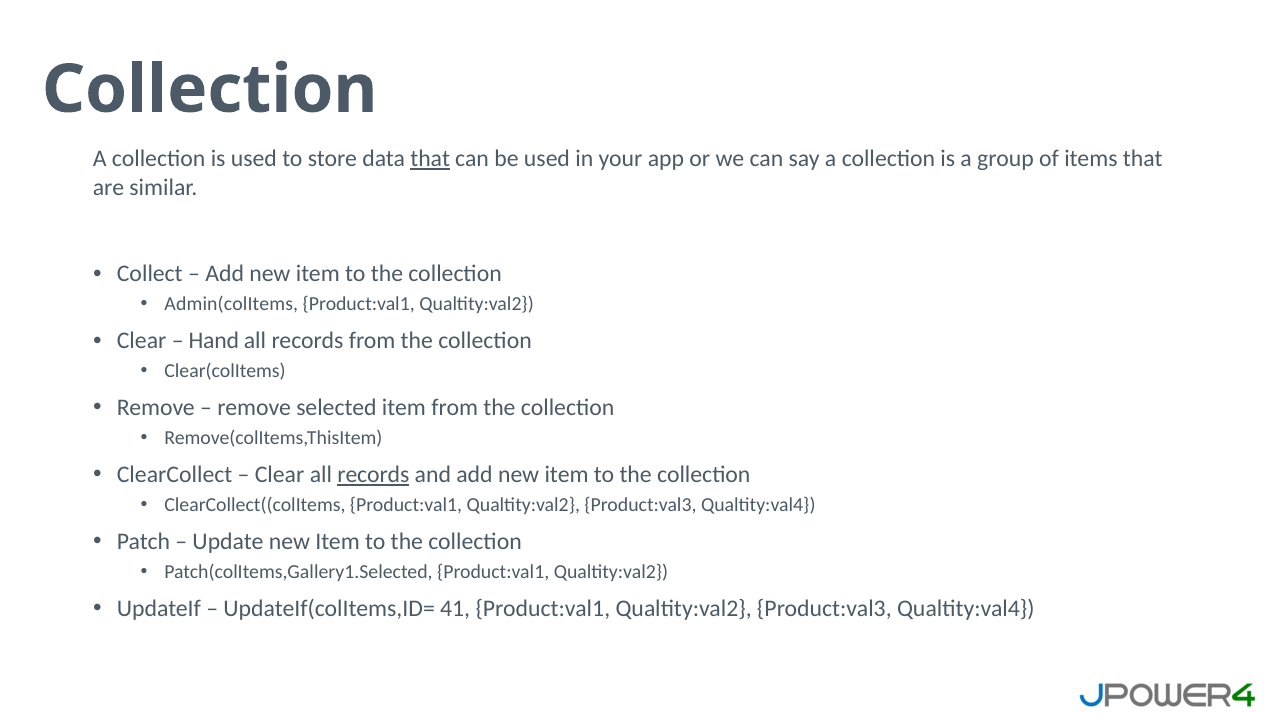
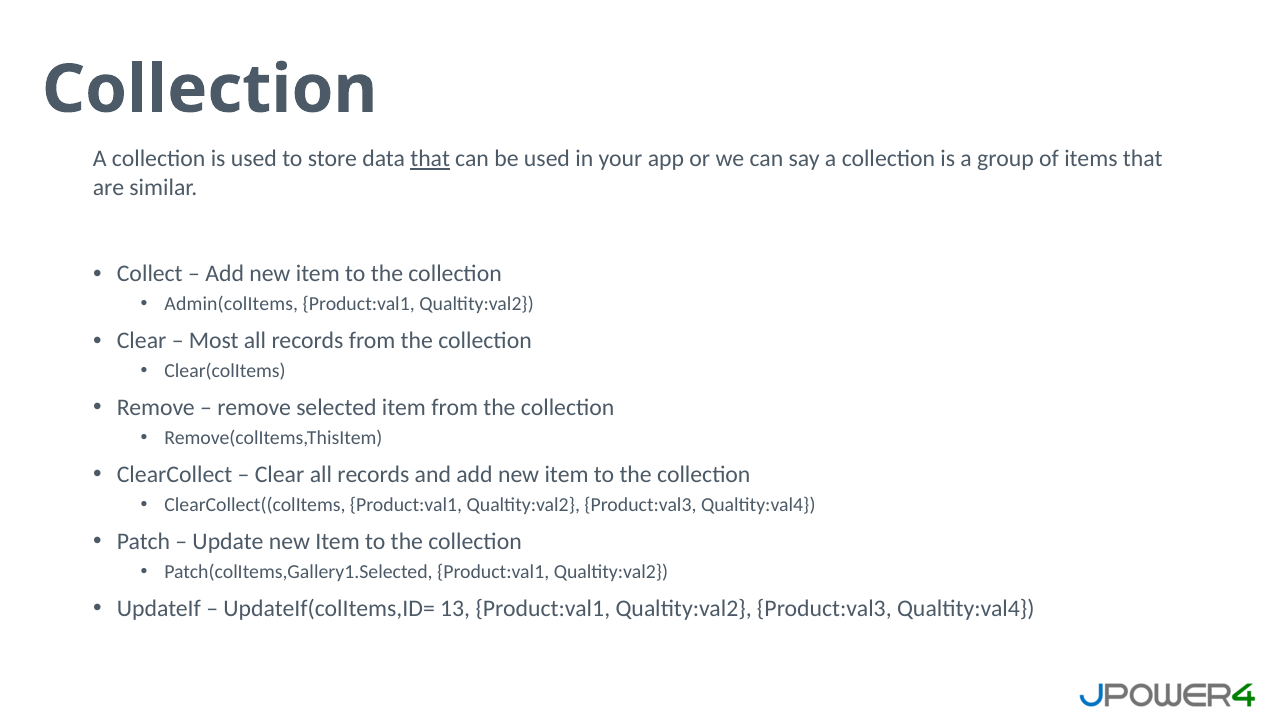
Hand: Hand -> Most
records at (373, 475) underline: present -> none
41: 41 -> 13
